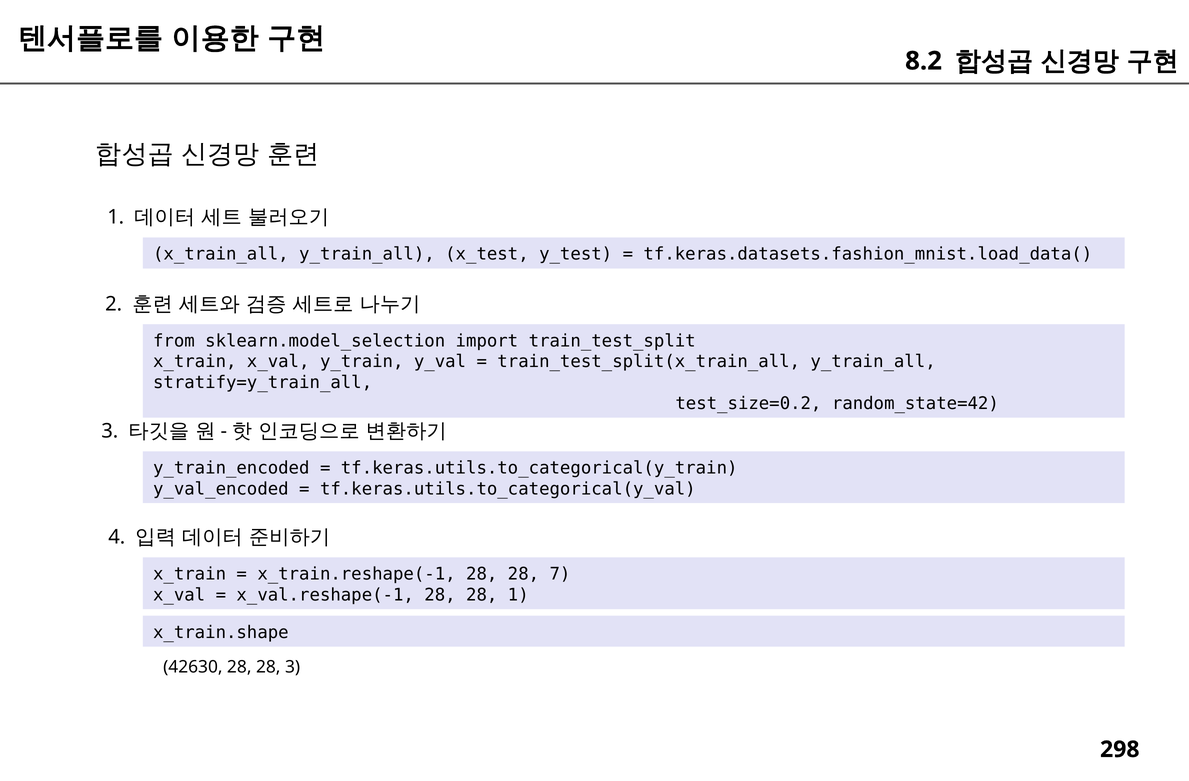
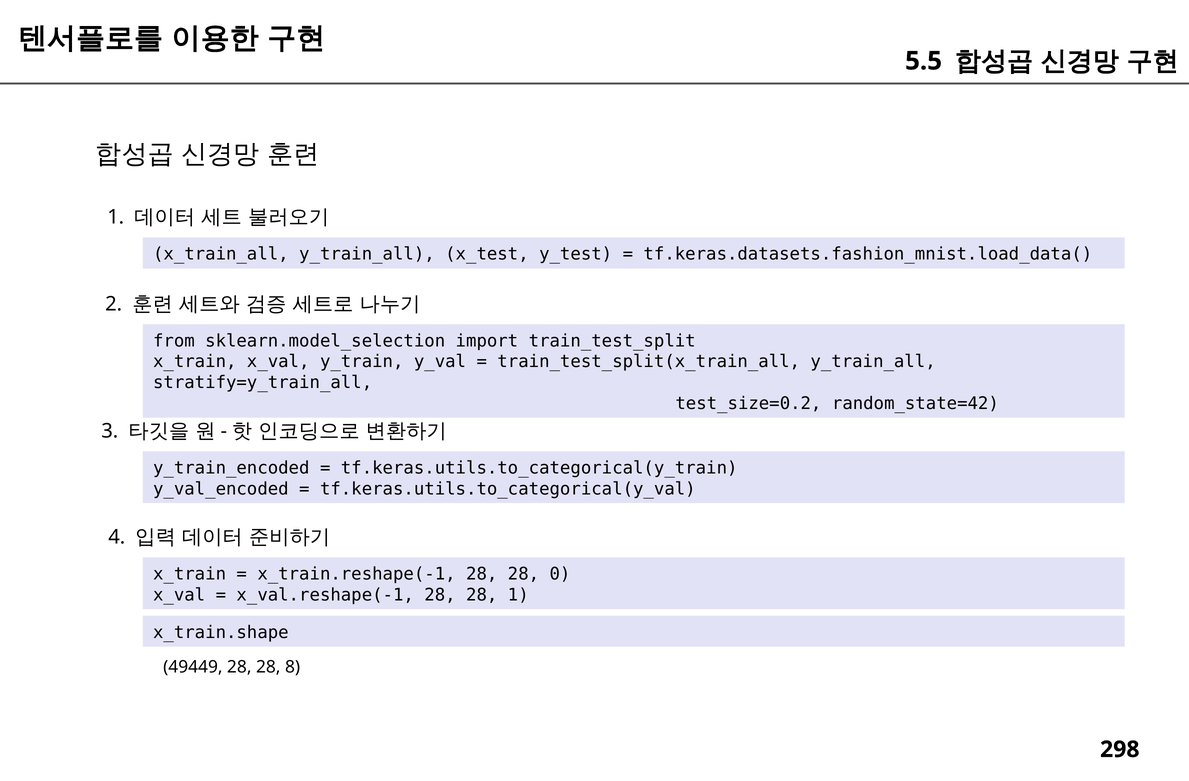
8.2: 8.2 -> 5.5
7: 7 -> 0
42630: 42630 -> 49449
28 3: 3 -> 8
